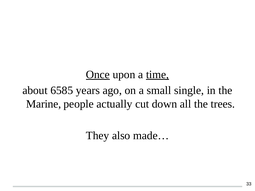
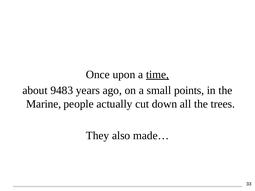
Once underline: present -> none
6585: 6585 -> 9483
single: single -> points
